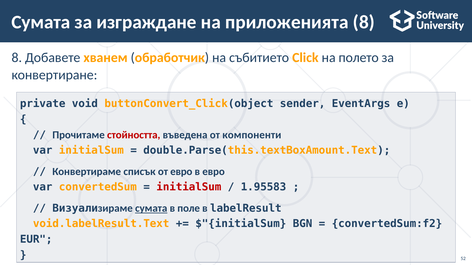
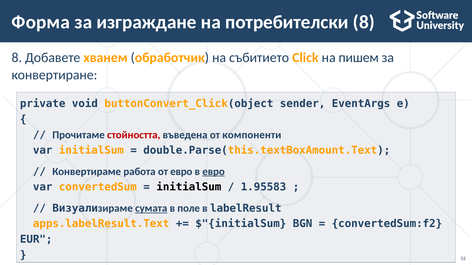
Сумата at (41, 22): Сумата -> Форма
приложенията: приложенията -> потребителски
полето: полето -> пишем
списък: списък -> работа
евро at (214, 172) underline: none -> present
initialSum at (189, 187) colour: red -> black
void.labelResult.Text: void.labelResult.Text -> apps.labelResult.Text
